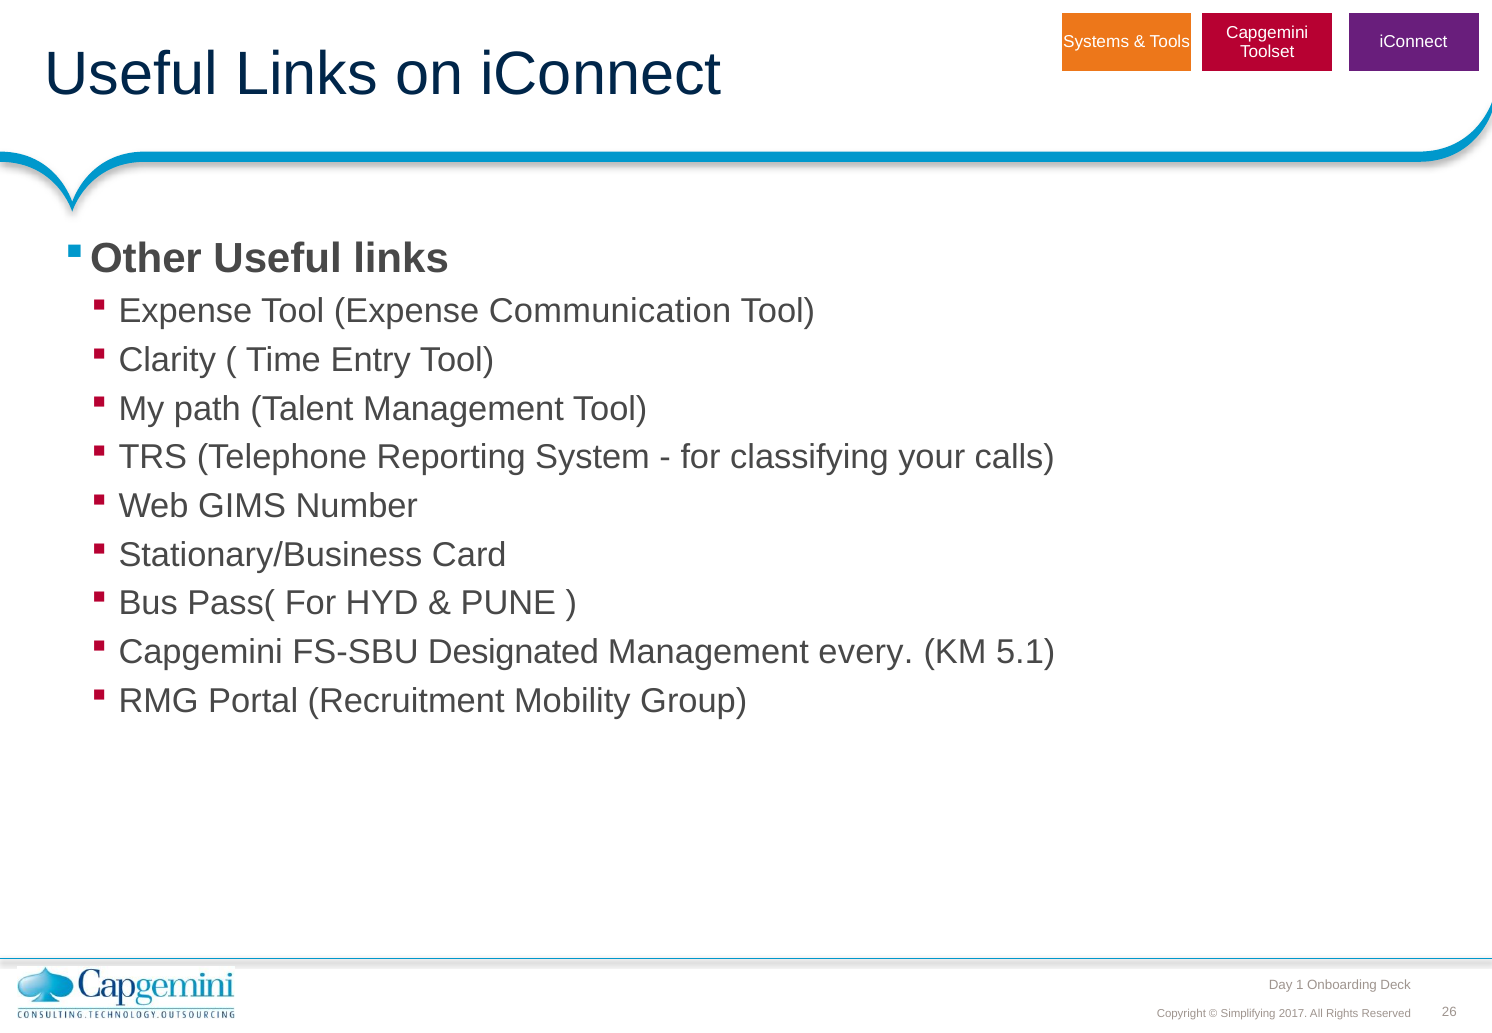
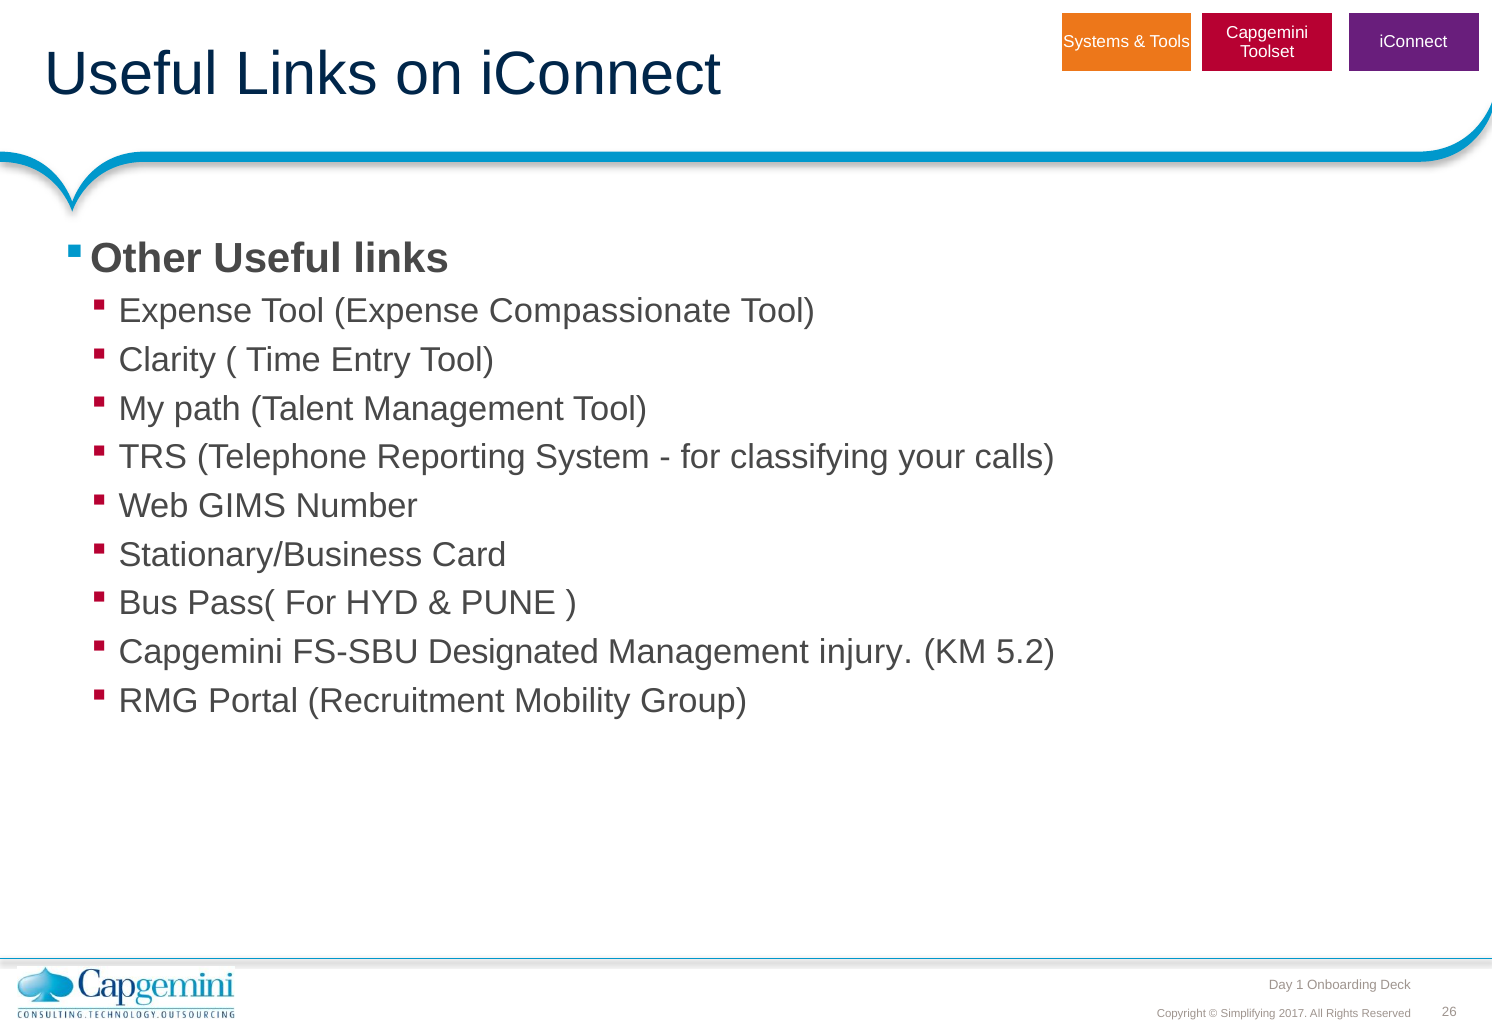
Communication: Communication -> Compassionate
every: every -> injury
5.1: 5.1 -> 5.2
